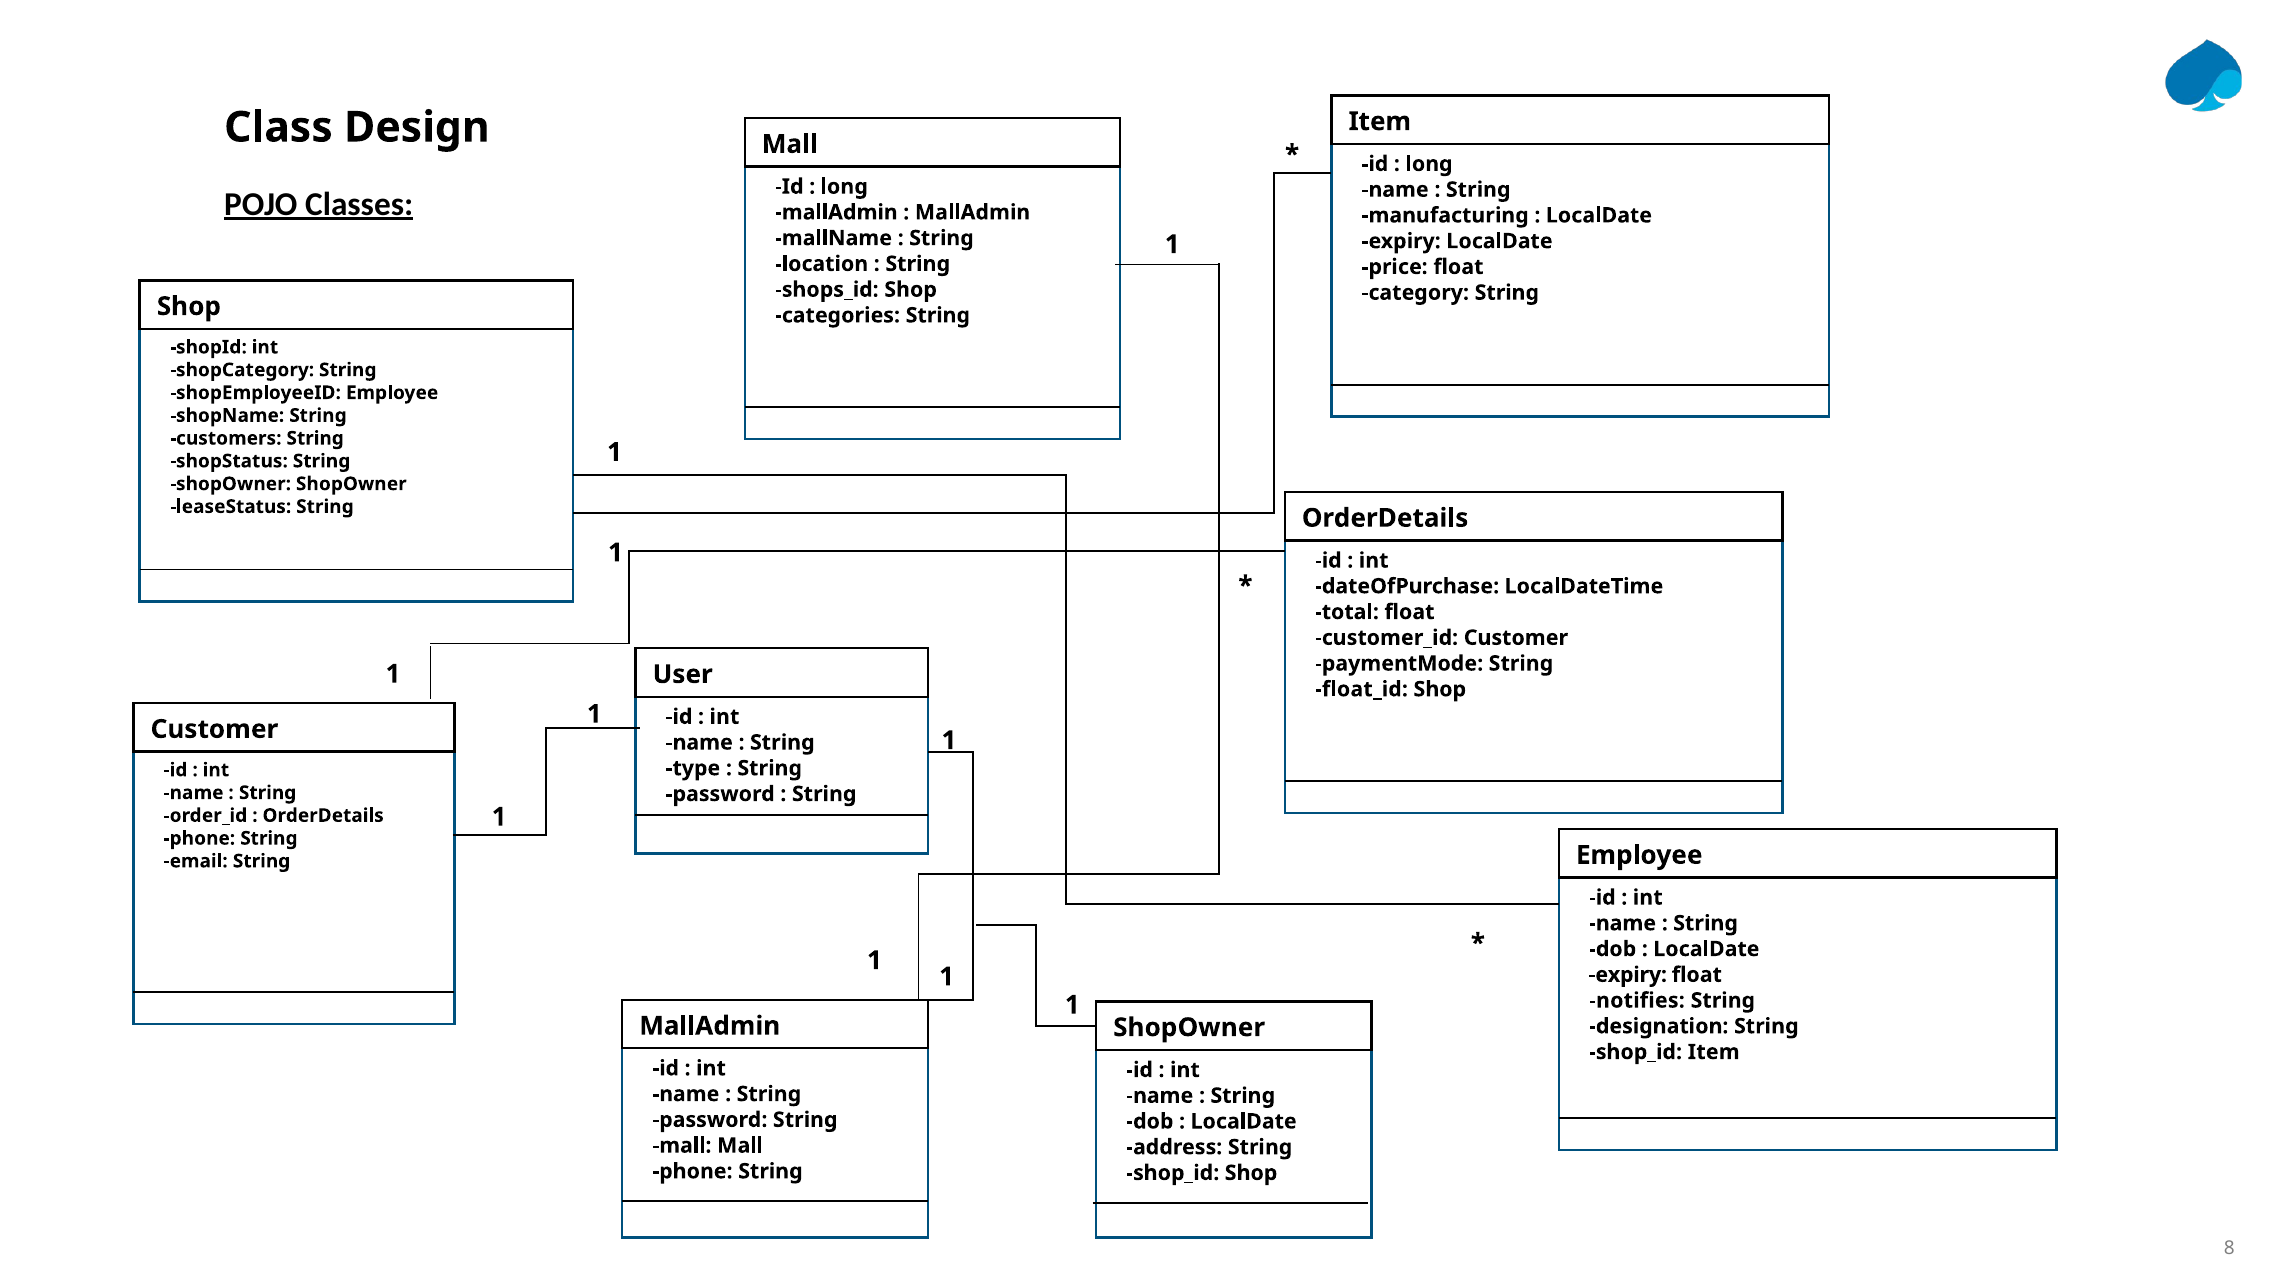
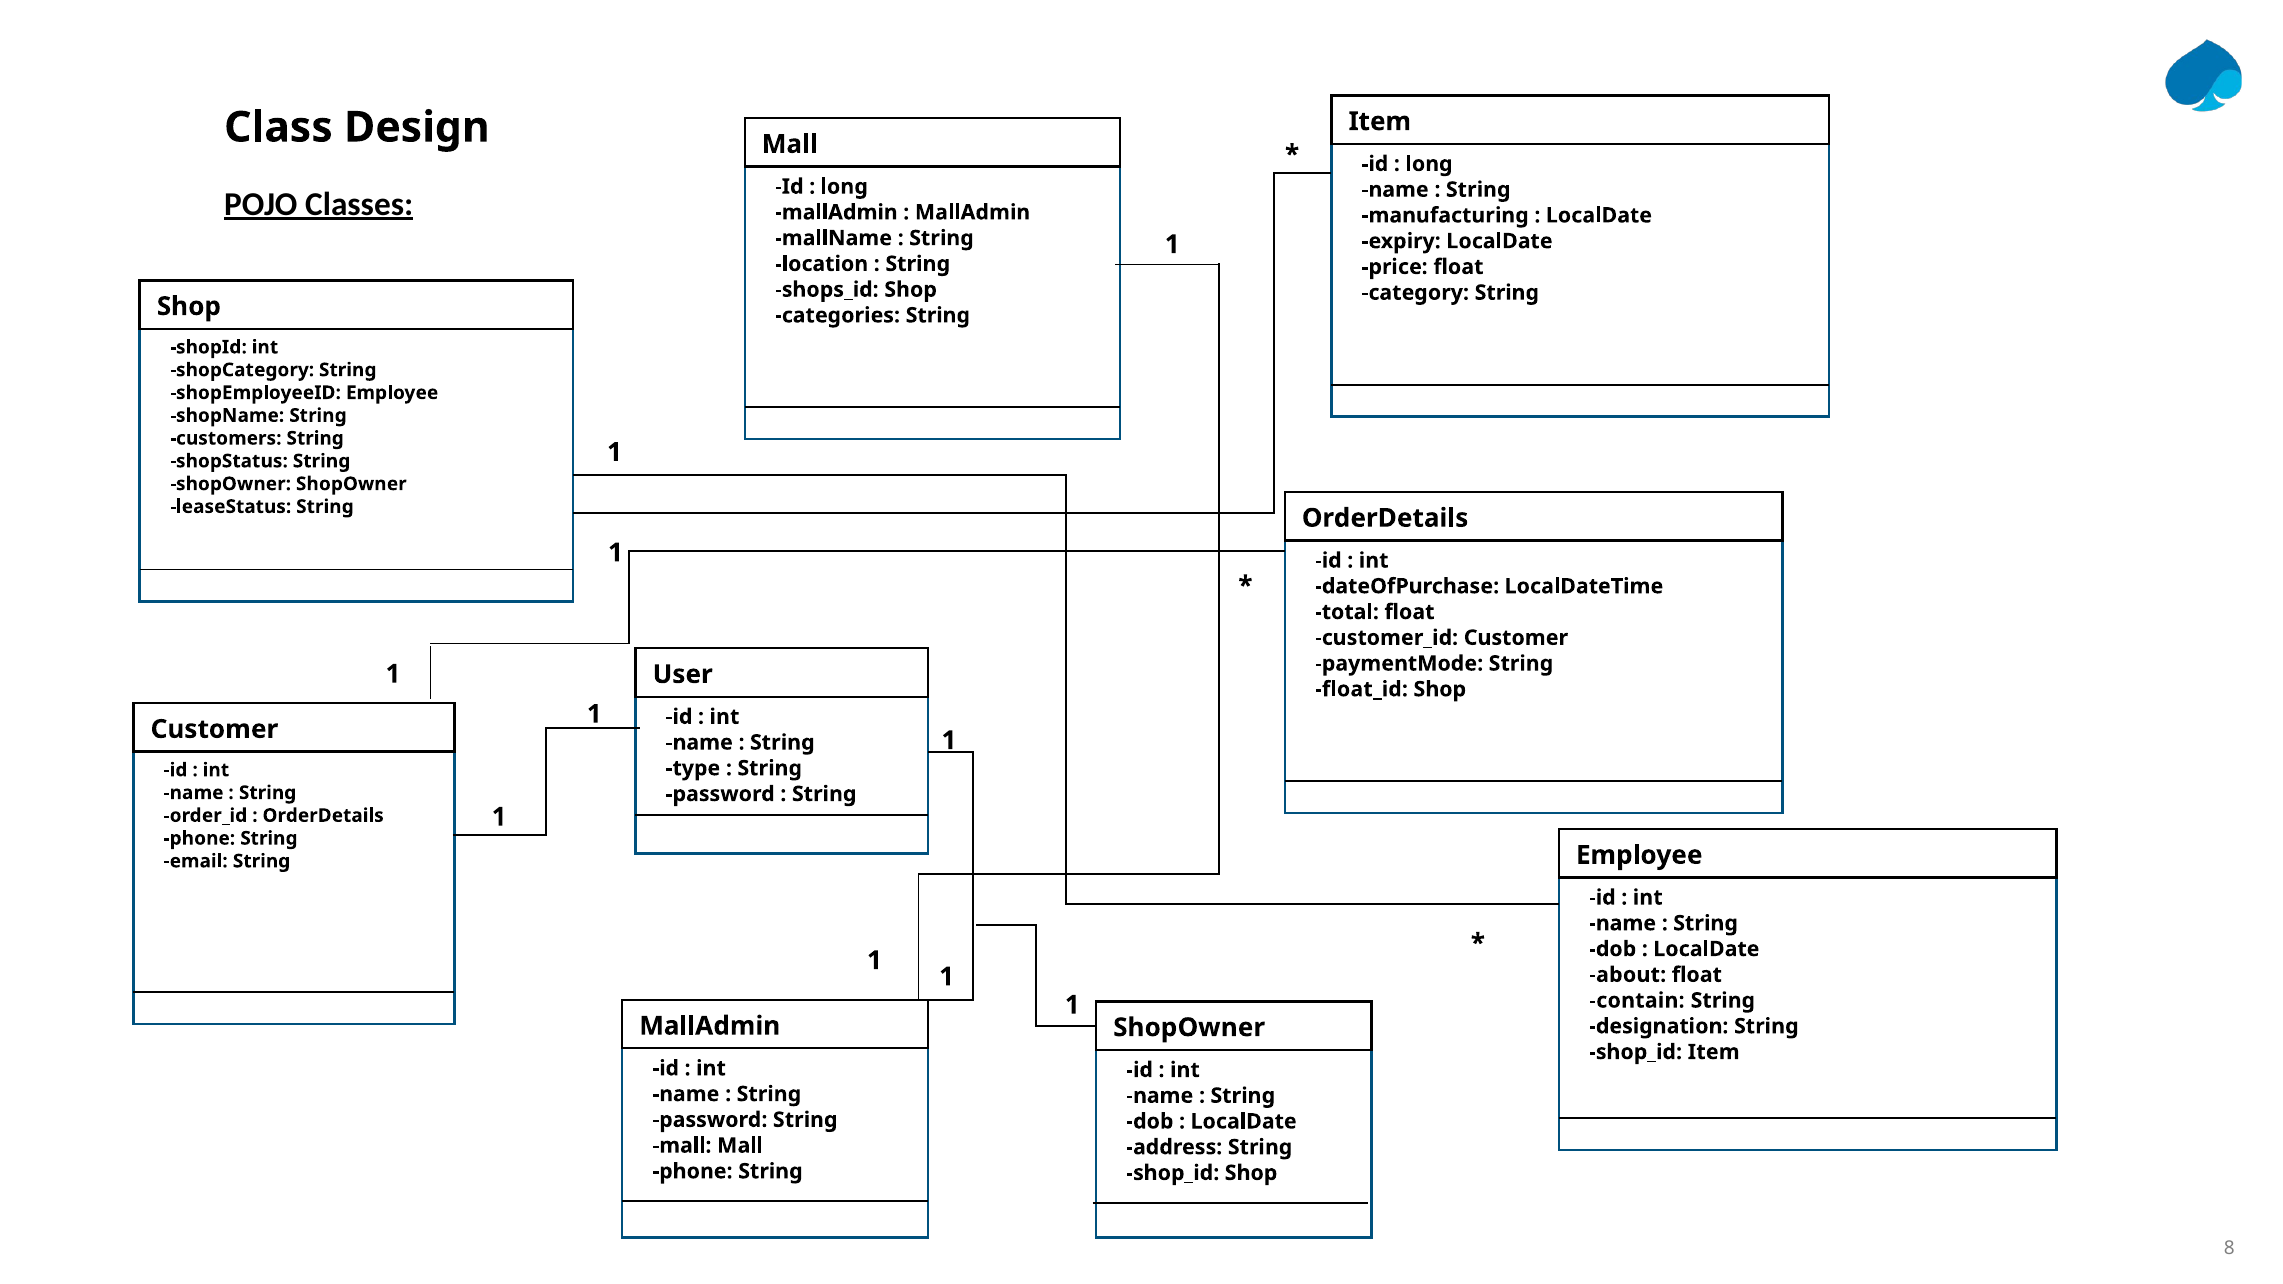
expiry at (1628, 975): expiry -> about
notifies: notifies -> contain
